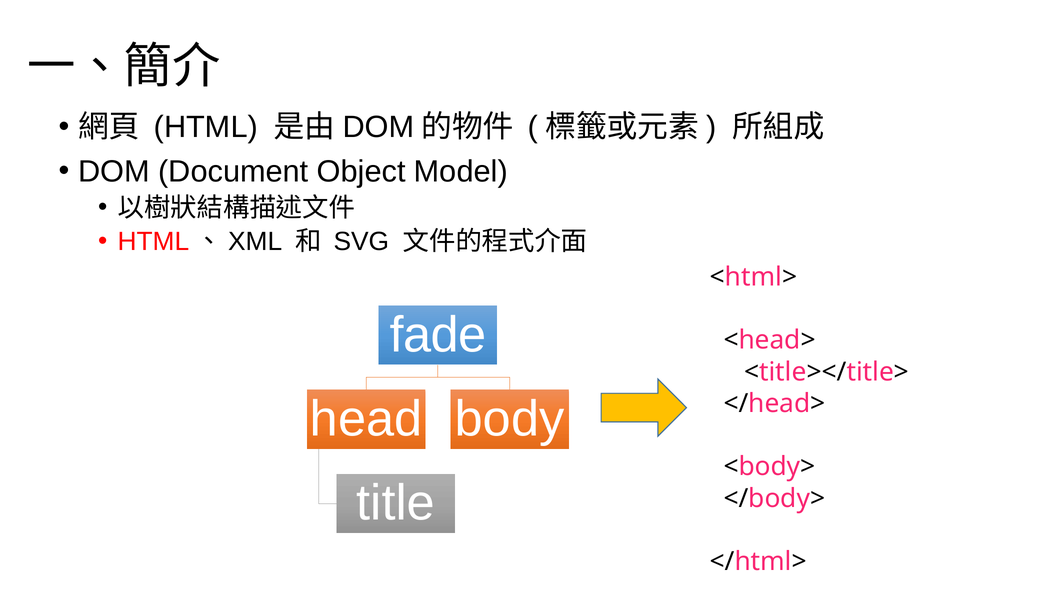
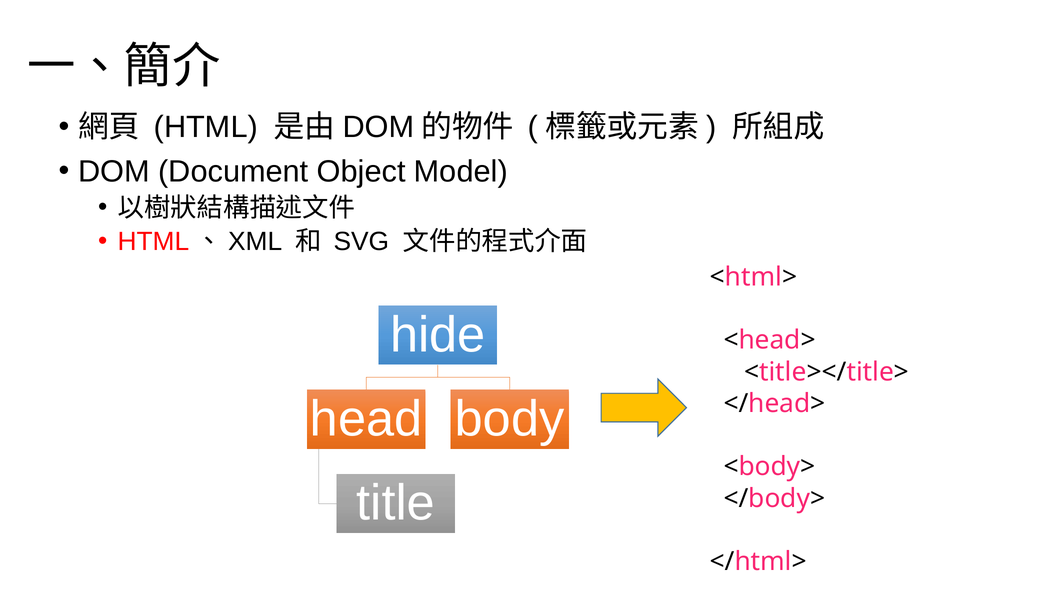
fade: fade -> hide
